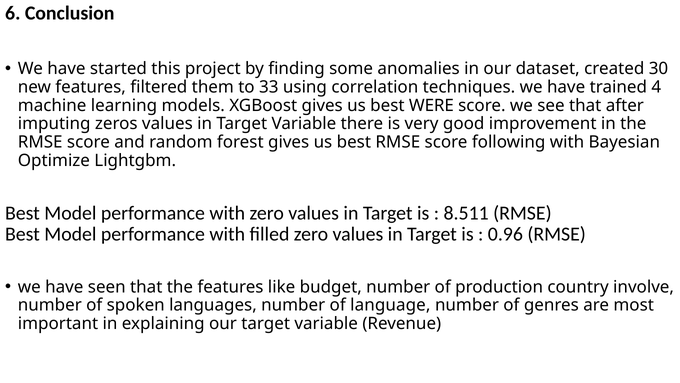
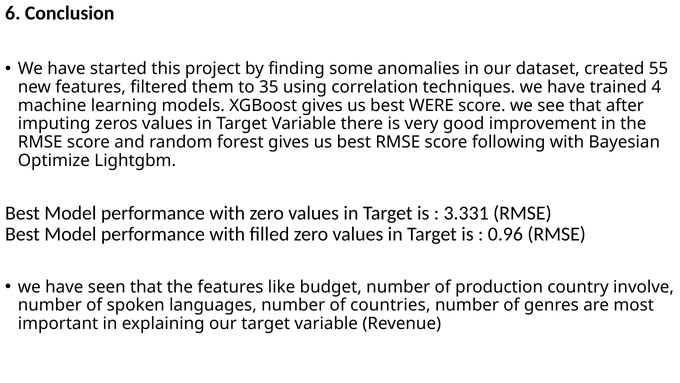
30: 30 -> 55
33: 33 -> 35
8.511: 8.511 -> 3.331
language: language -> countries
